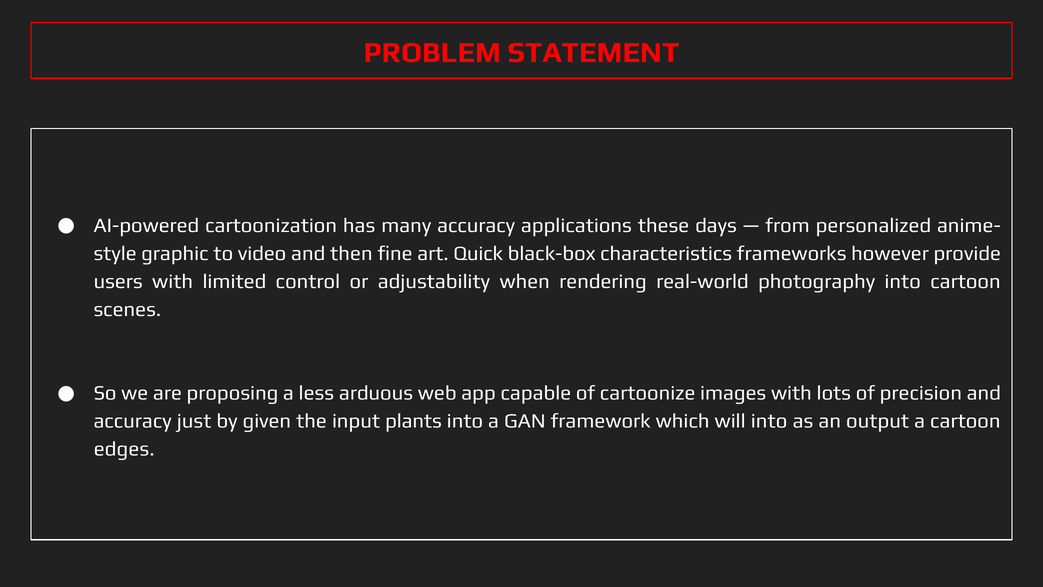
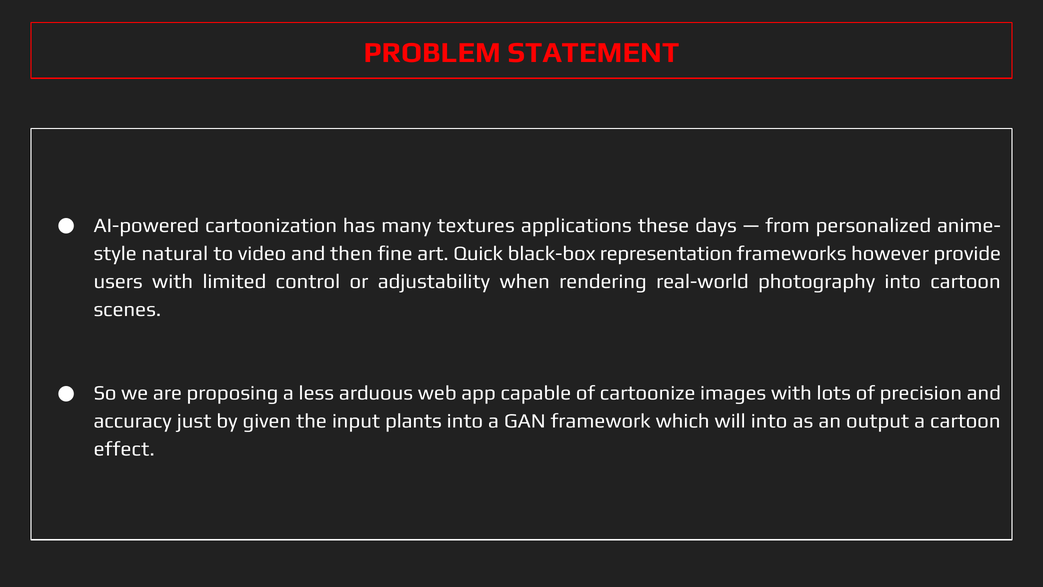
many accuracy: accuracy -> textures
graphic: graphic -> natural
characteristics: characteristics -> representation
edges: edges -> effect
